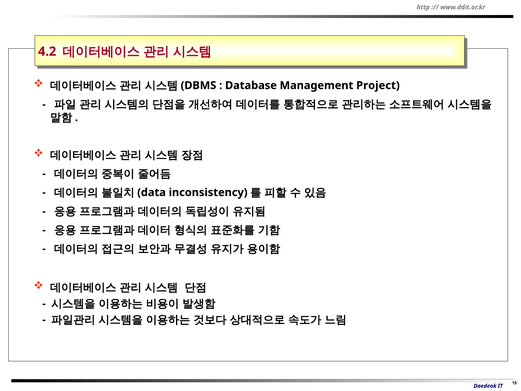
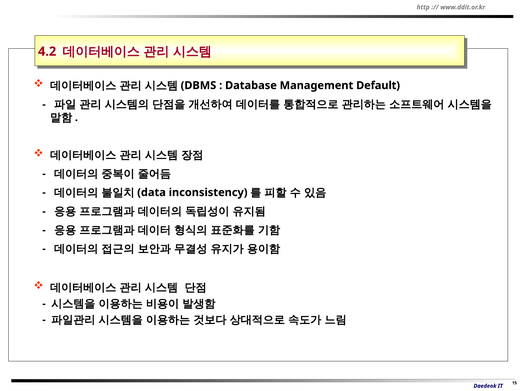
Project: Project -> Default
